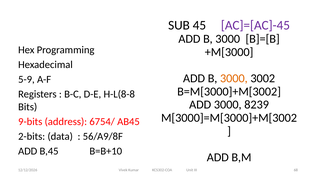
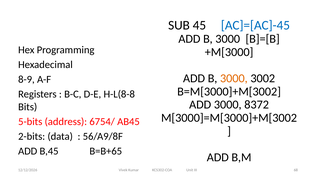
AC]=[AC]-45 colour: purple -> blue
5-9: 5-9 -> 8-9
8239: 8239 -> 8372
9-bits: 9-bits -> 5-bits
B=B+10: B=B+10 -> B=B+65
